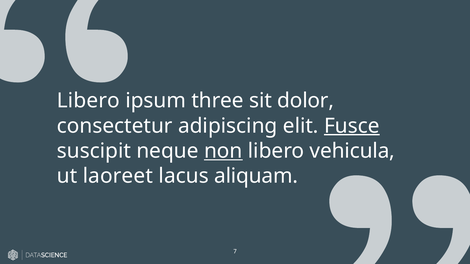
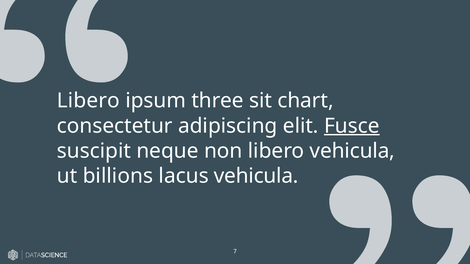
dolor: dolor -> chart
non underline: present -> none
laoreet: laoreet -> billions
lacus aliquam: aliquam -> vehicula
